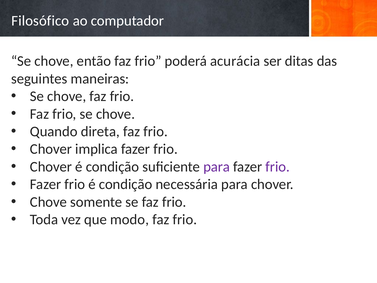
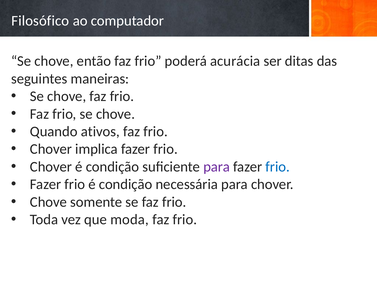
direta: direta -> ativos
frio at (278, 167) colour: purple -> blue
modo: modo -> moda
